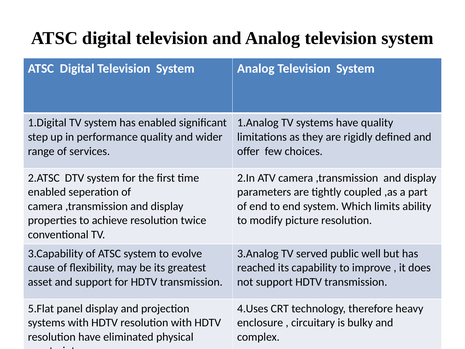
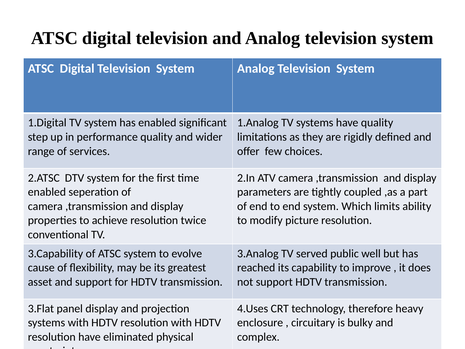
5.Flat: 5.Flat -> 3.Flat
